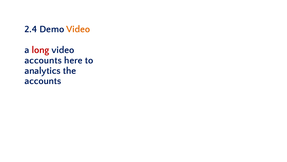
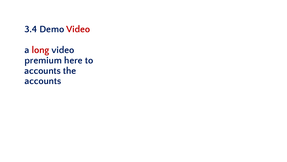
2.4: 2.4 -> 3.4
Video at (78, 29) colour: orange -> red
accounts at (43, 60): accounts -> premium
analytics at (43, 70): analytics -> accounts
